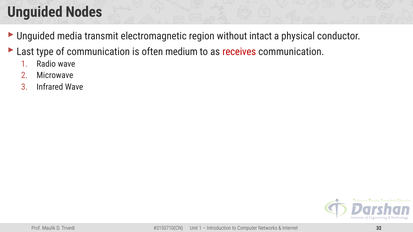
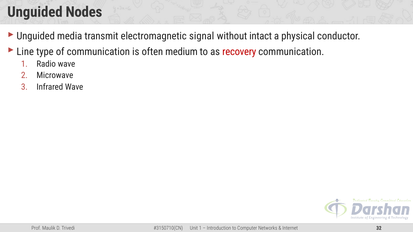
region: region -> signal
Last: Last -> Line
receives: receives -> recovery
